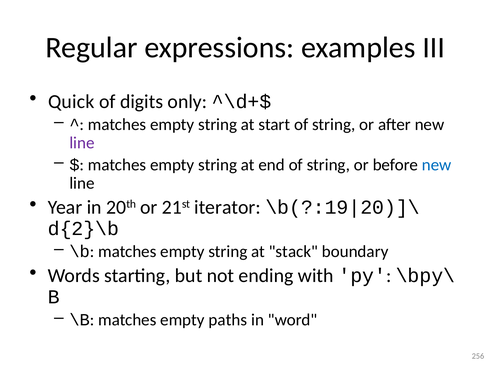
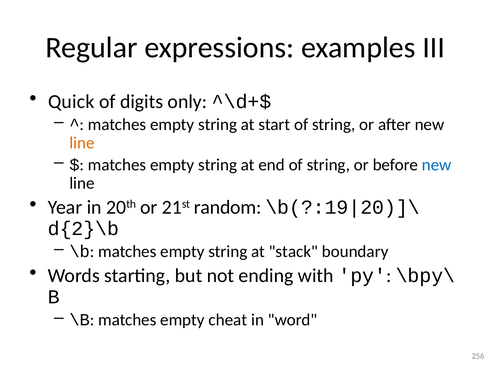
line at (82, 143) colour: purple -> orange
iterator: iterator -> random
paths: paths -> cheat
